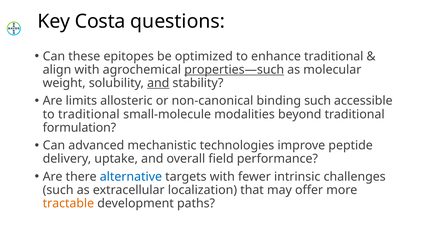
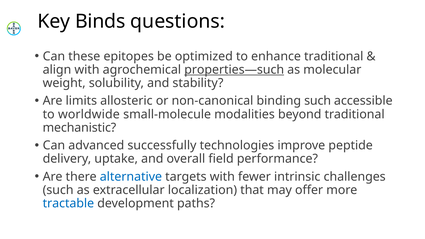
Costa: Costa -> Binds
and at (158, 83) underline: present -> none
to traditional: traditional -> worldwide
formulation: formulation -> mechanistic
mechanistic: mechanistic -> successfully
tractable colour: orange -> blue
